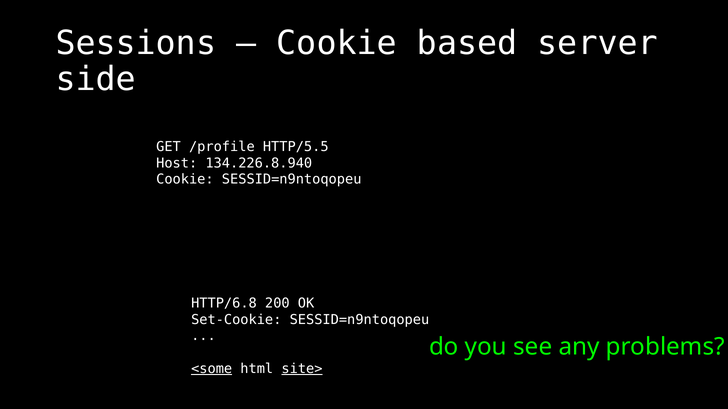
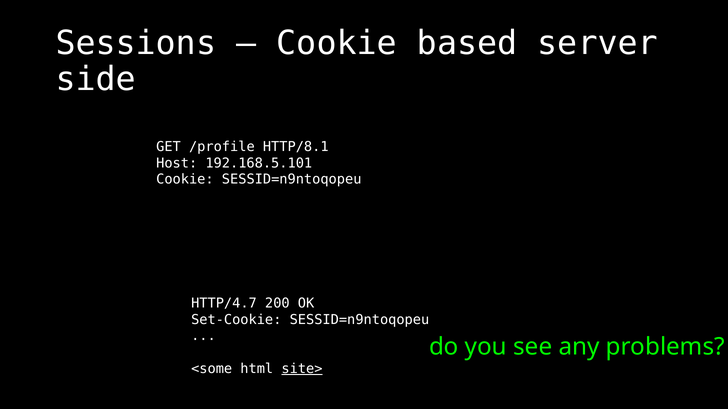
HTTP/5.5: HTTP/5.5 -> HTTP/8.1
134.226.8.940: 134.226.8.940 -> 192.168.5.101
HTTP/6.8: HTTP/6.8 -> HTTP/4.7
<some underline: present -> none
